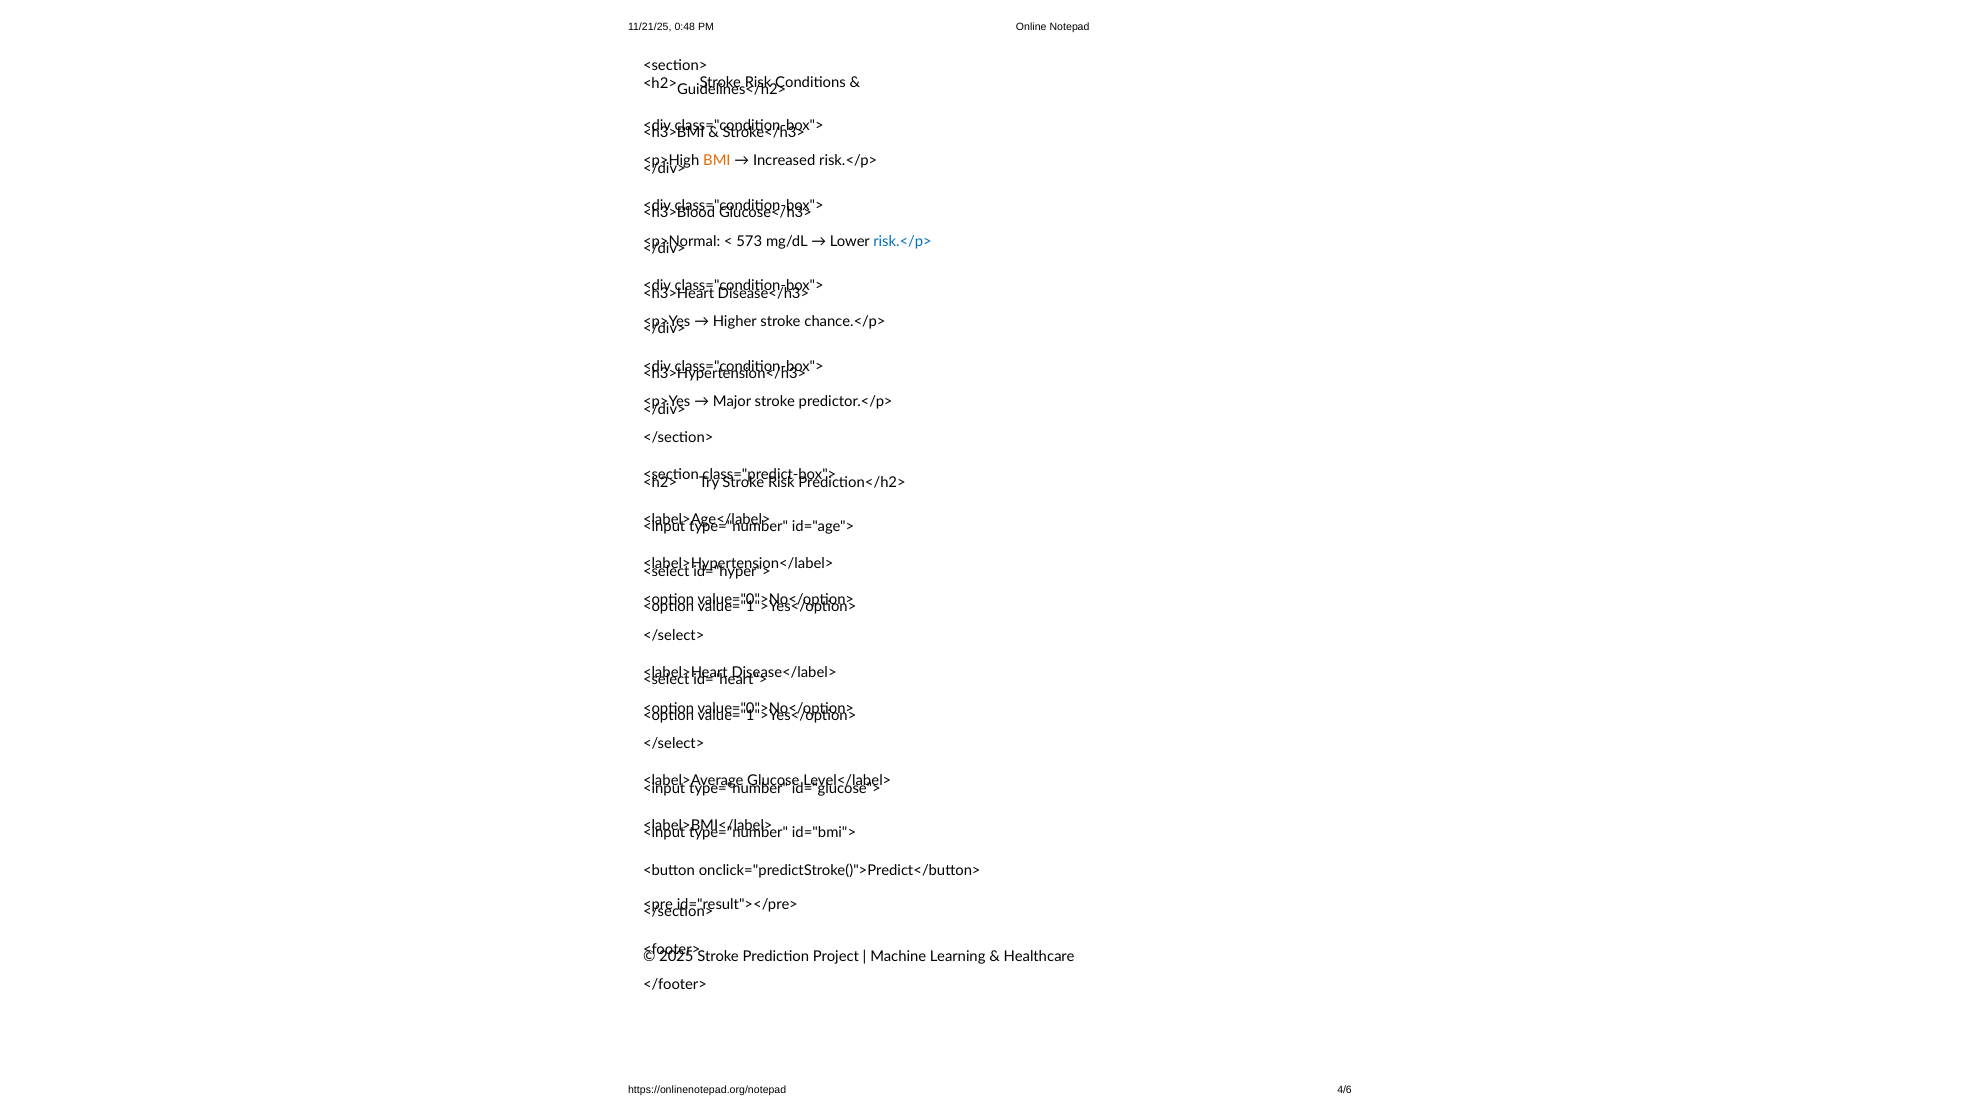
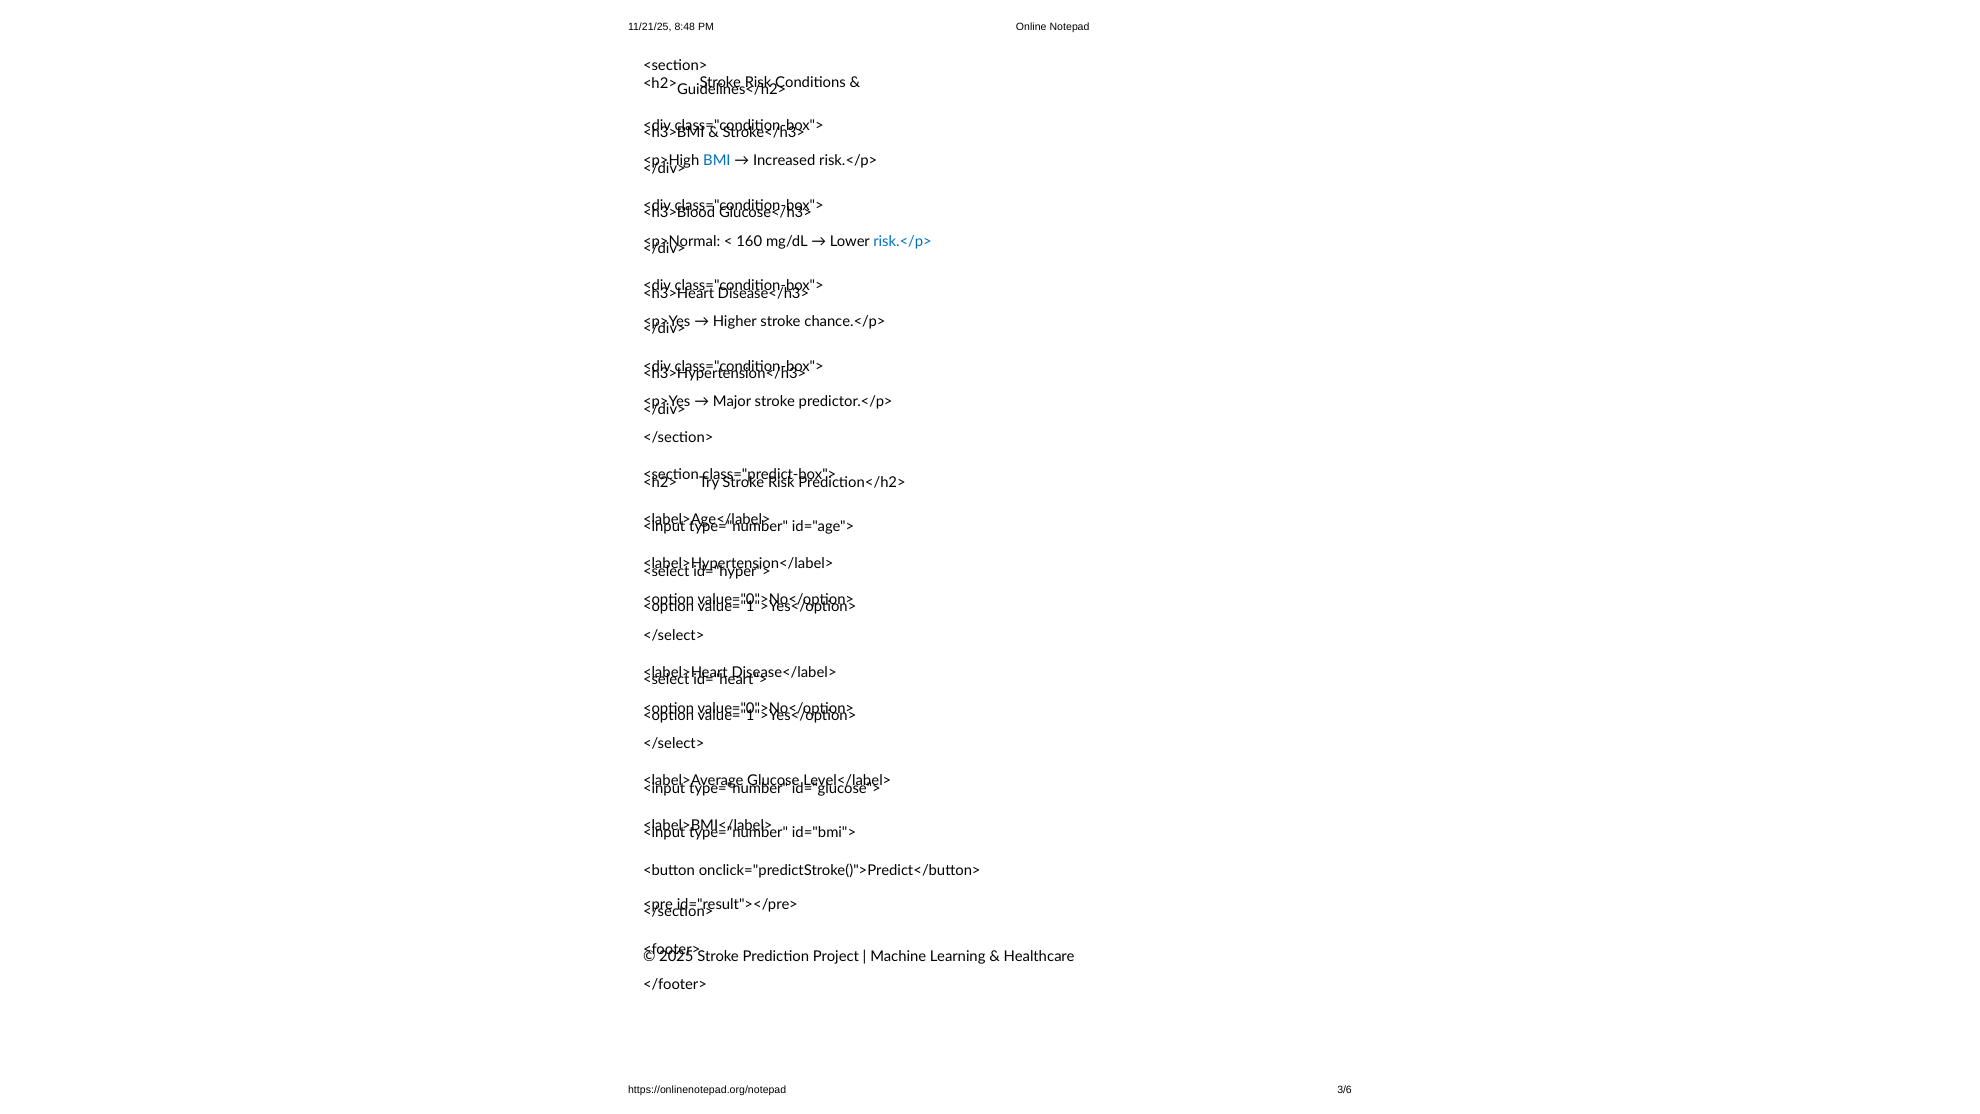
0:48: 0:48 -> 8:48
BMI colour: orange -> blue
573: 573 -> 160
4/6: 4/6 -> 3/6
